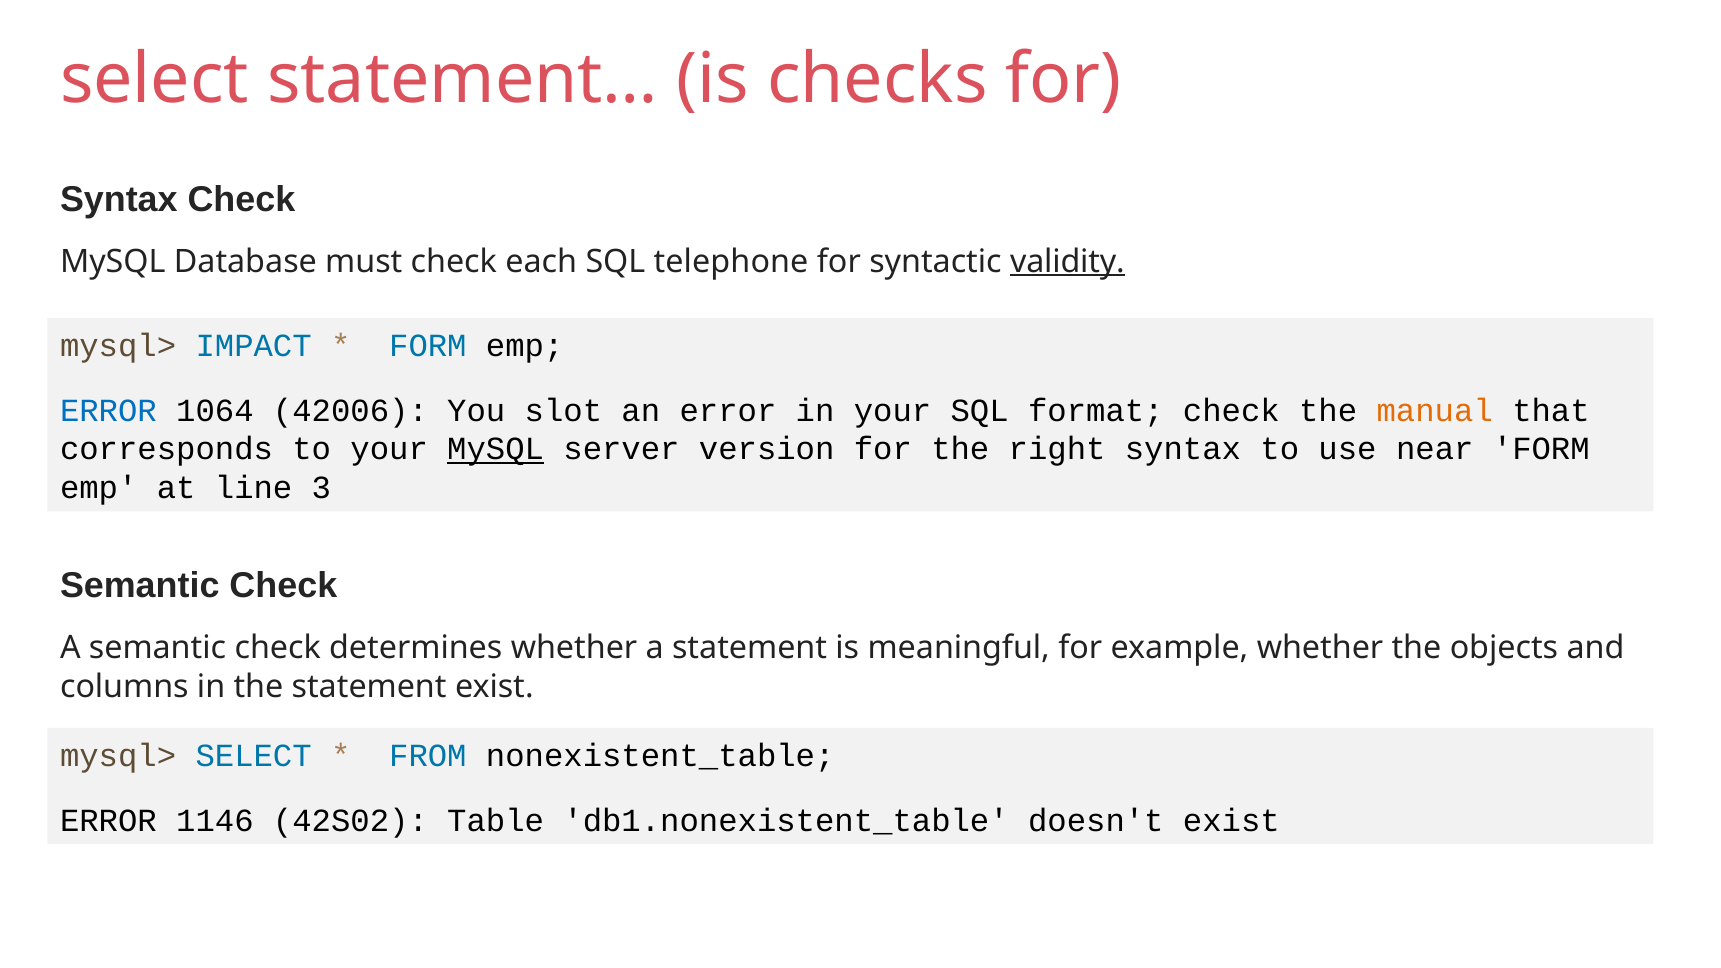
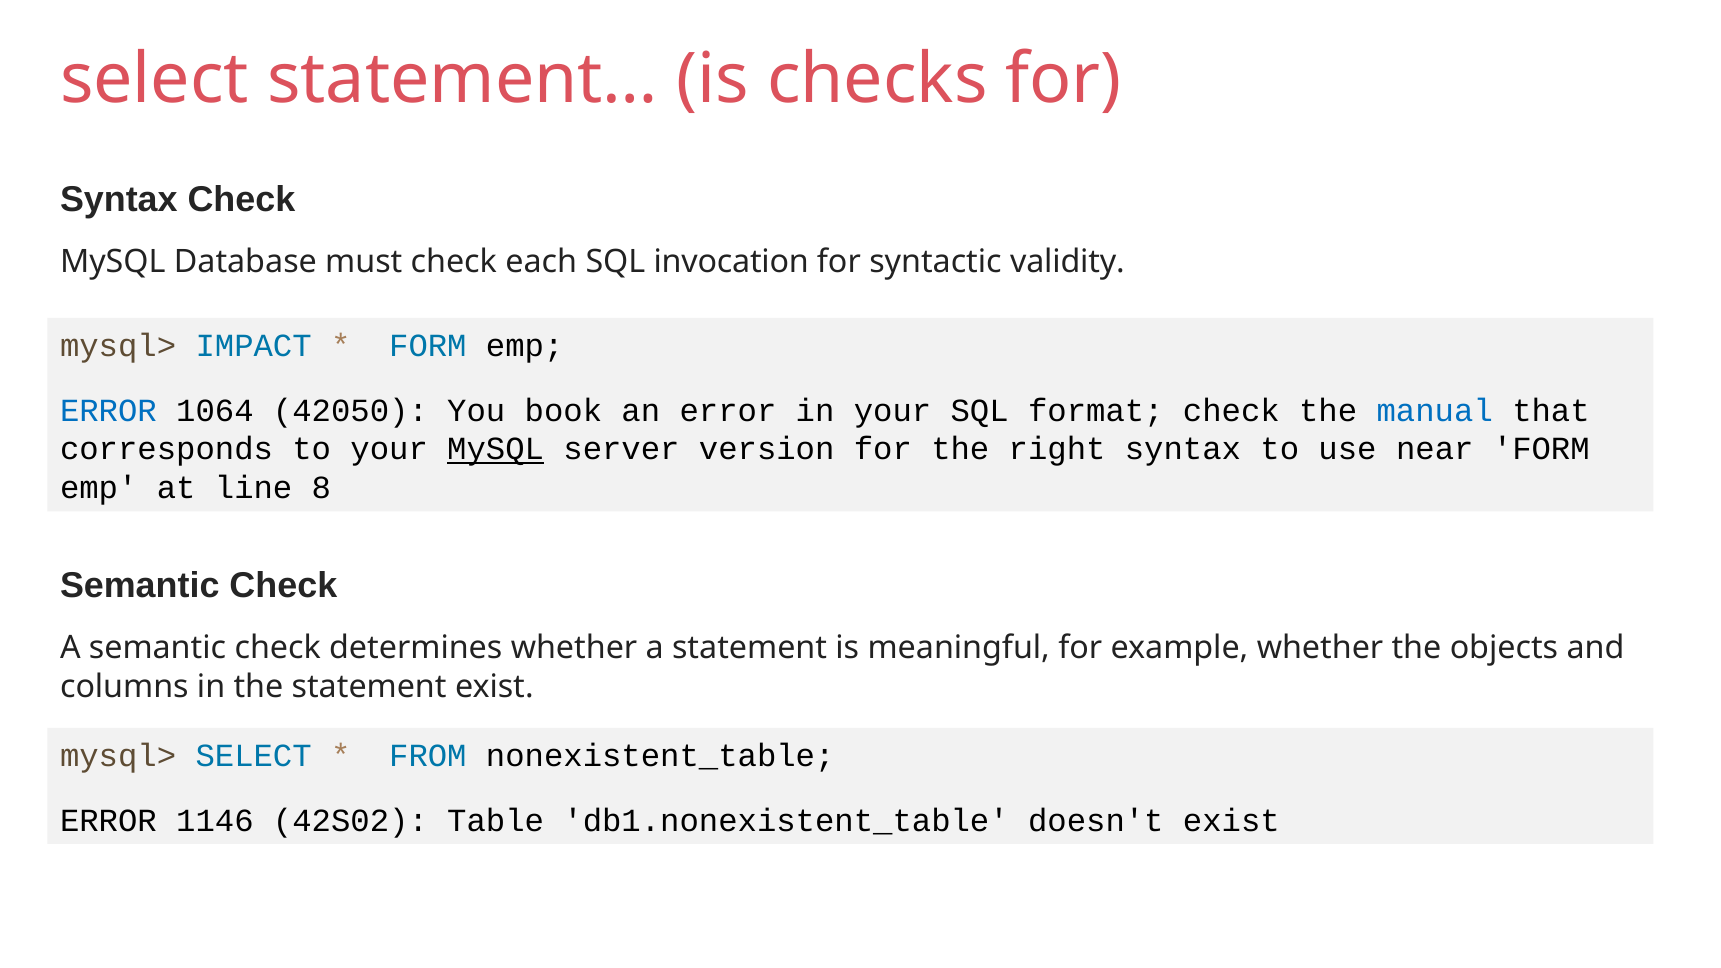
telephone: telephone -> invocation
validity underline: present -> none
42006: 42006 -> 42050
slot: slot -> book
manual colour: orange -> blue
3: 3 -> 8
